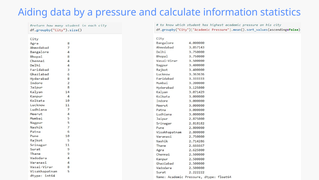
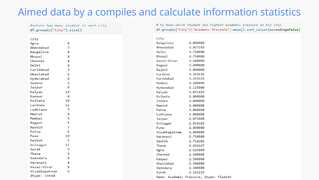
Aiding: Aiding -> Aimed
pressure: pressure -> compiles
